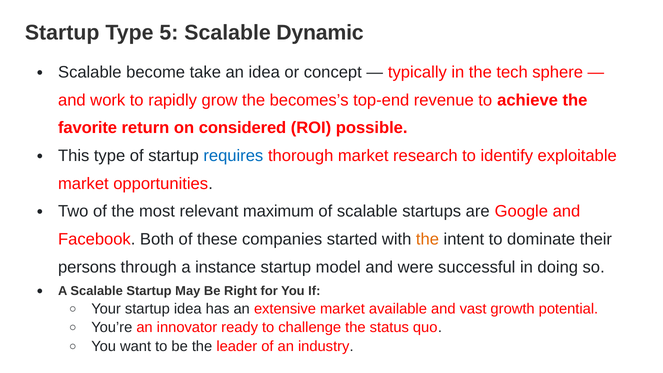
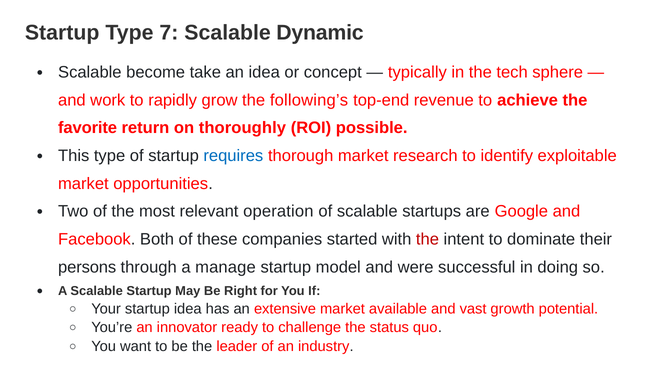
5: 5 -> 7
becomes’s: becomes’s -> following’s
considered: considered -> thoroughly
maximum: maximum -> operation
the at (427, 239) colour: orange -> red
instance: instance -> manage
